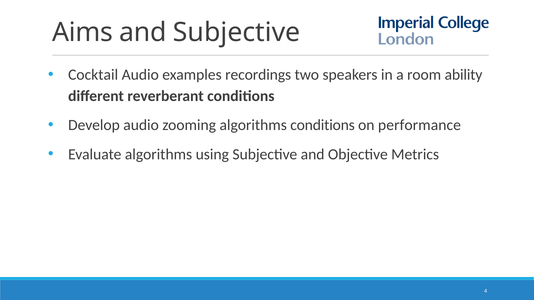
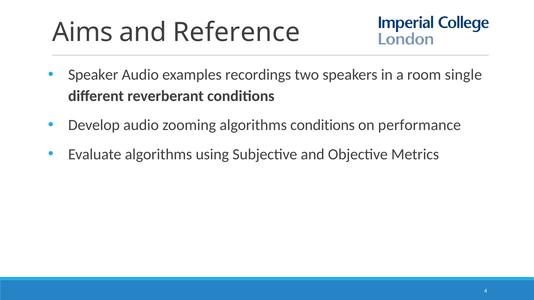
and Subjective: Subjective -> Reference
Cocktail: Cocktail -> Speaker
ability: ability -> single
